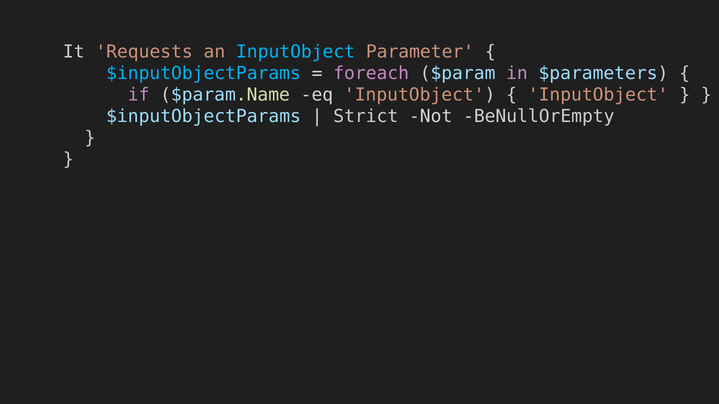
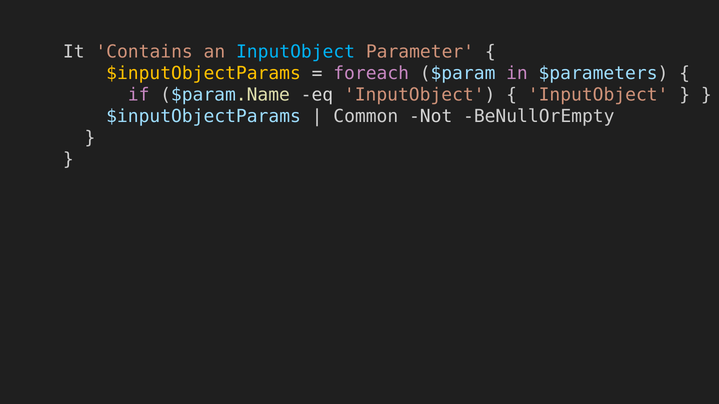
Requests: Requests -> Contains
$inputObjectParams at (204, 73) colour: light blue -> yellow
Strict: Strict -> Common
